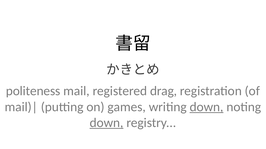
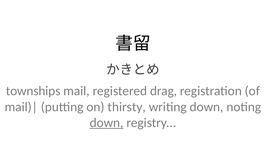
politeness: politeness -> townships
games: games -> thirsty
down at (207, 107) underline: present -> none
